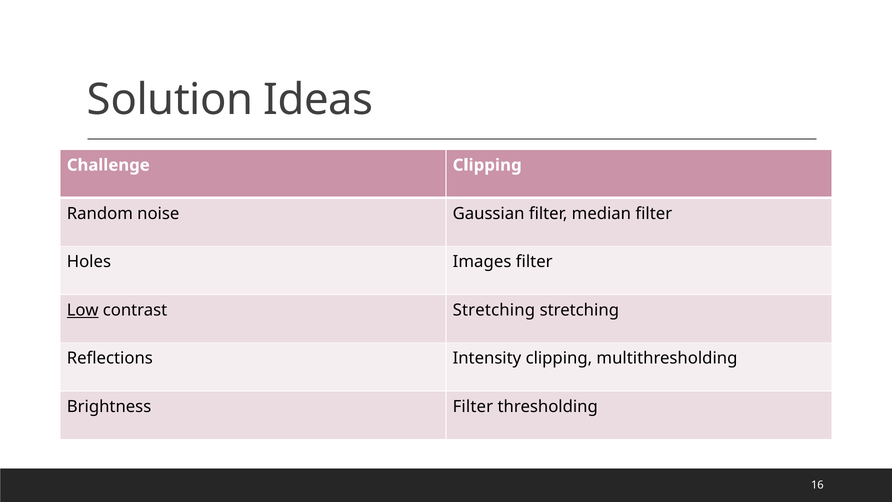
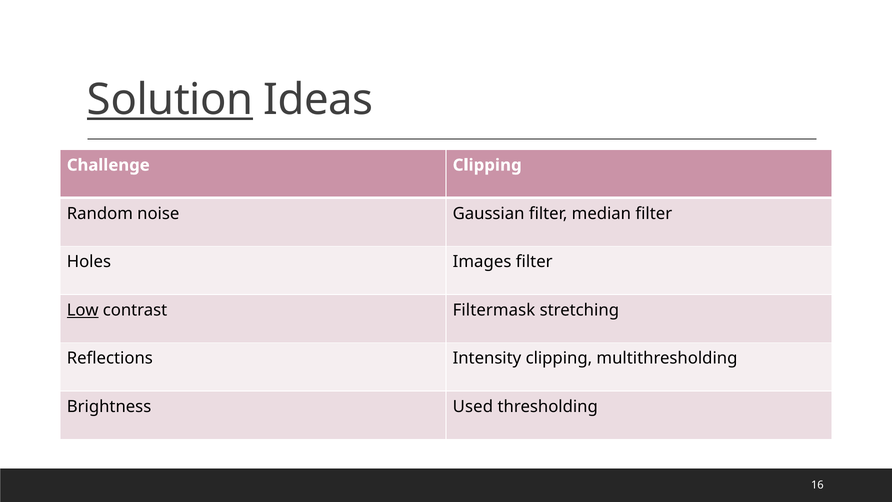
Solution underline: none -> present
contrast Stretching: Stretching -> Filtermask
Brightness Filter: Filter -> Used
